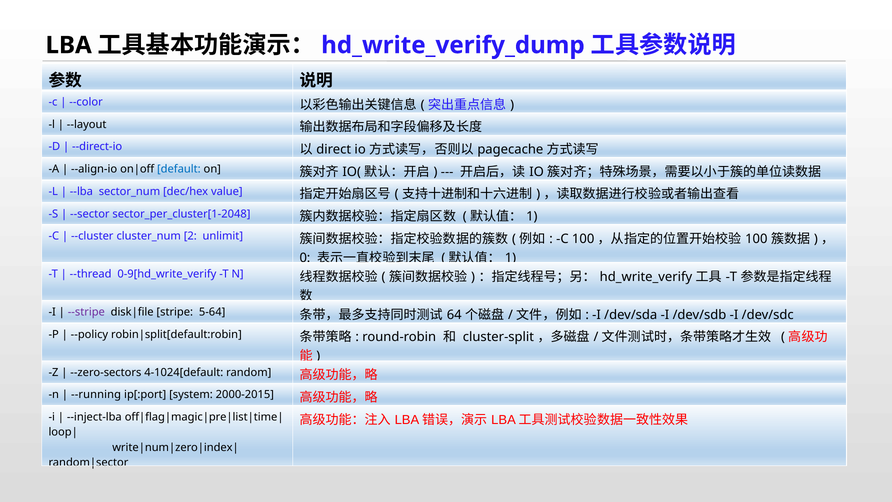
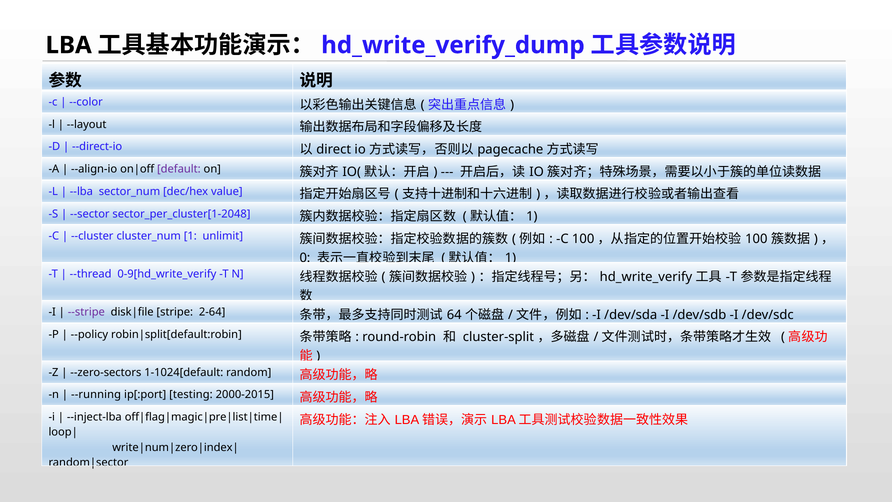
default colour: blue -> purple
2 at (190, 236): 2 -> 1
5-64: 5-64 -> 2-64
4-1024[default: 4-1024[default -> 1-1024[default
system: system -> testing
